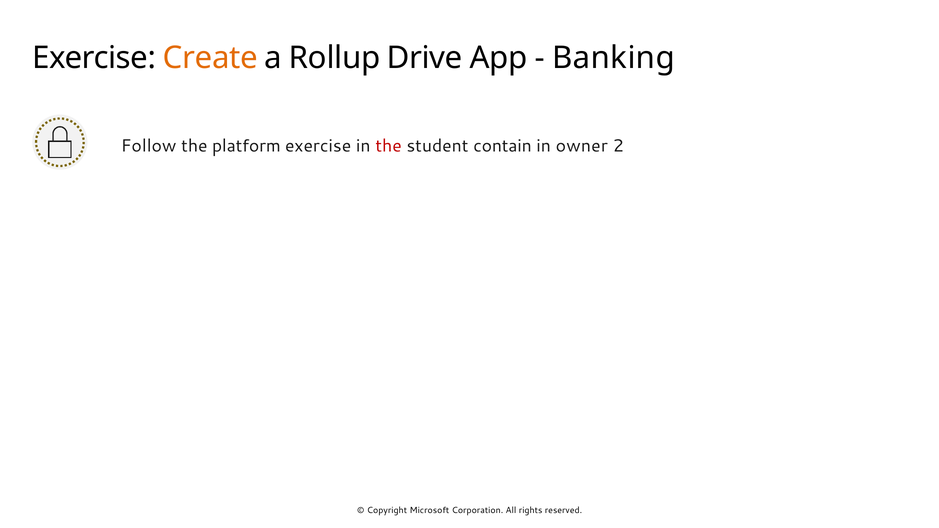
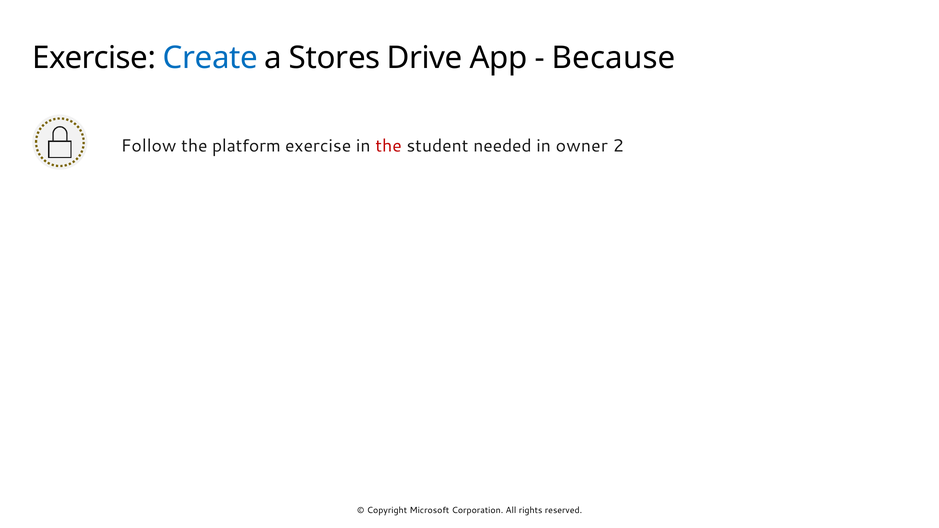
Create colour: orange -> blue
Rollup: Rollup -> Stores
Banking: Banking -> Because
contain: contain -> needed
